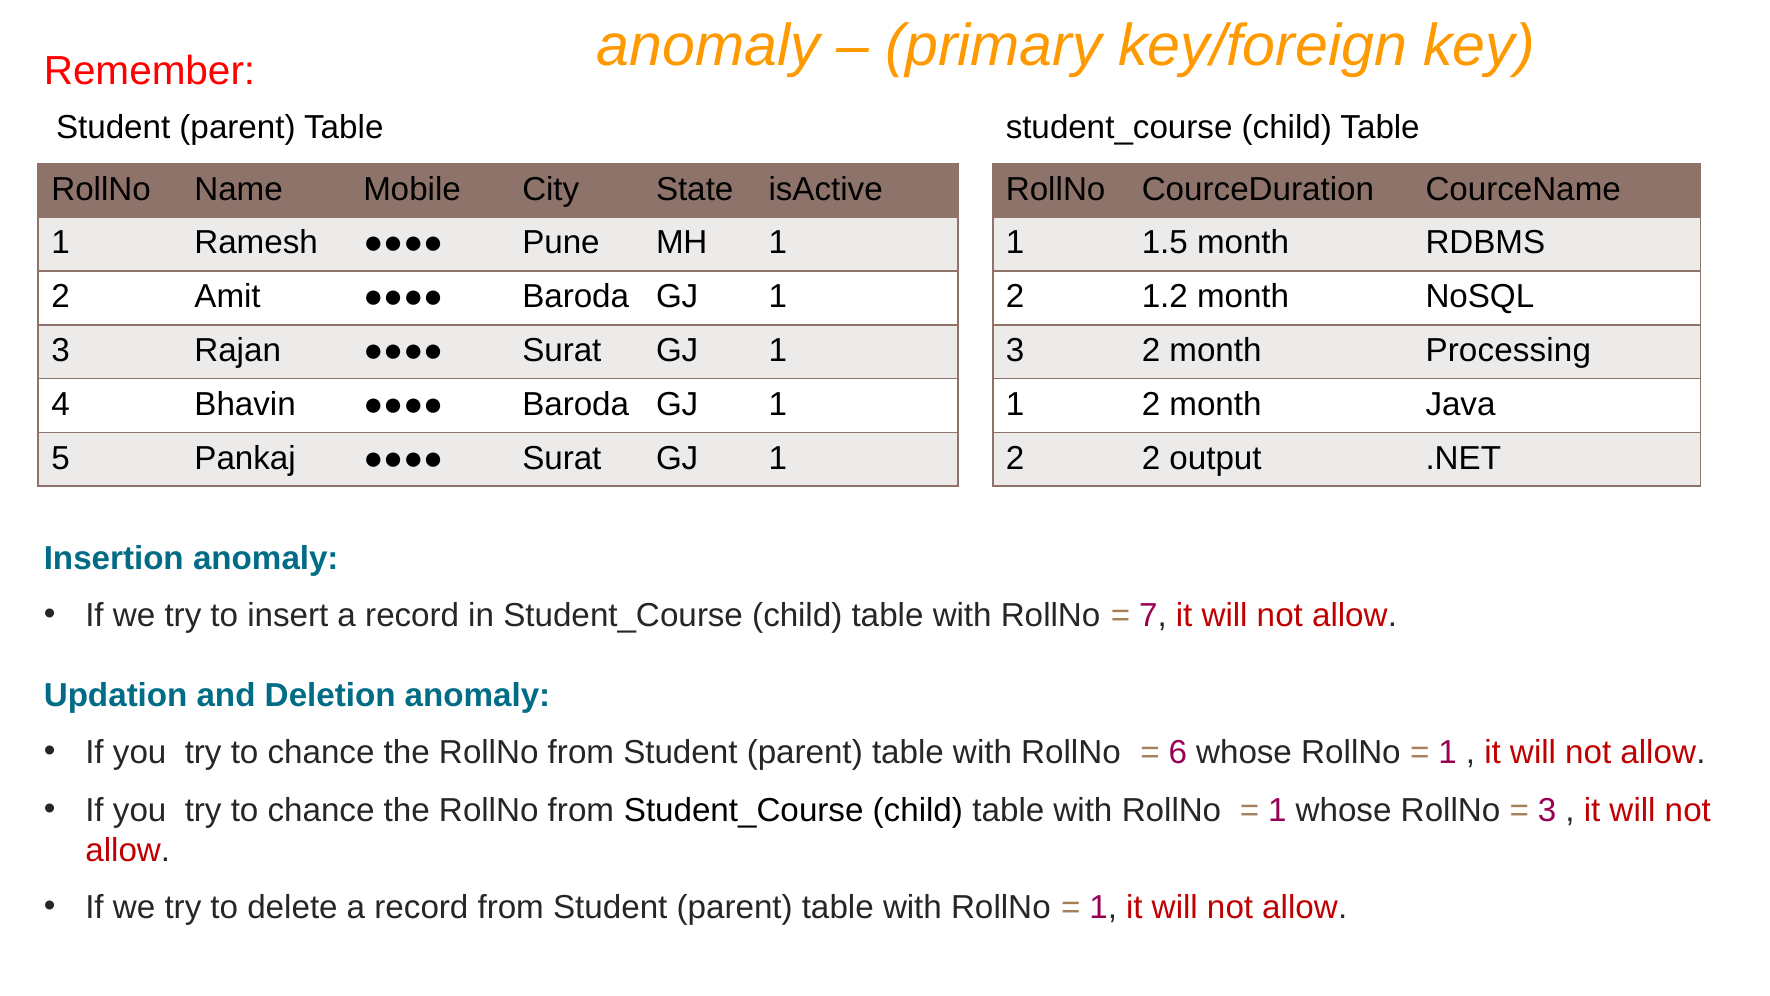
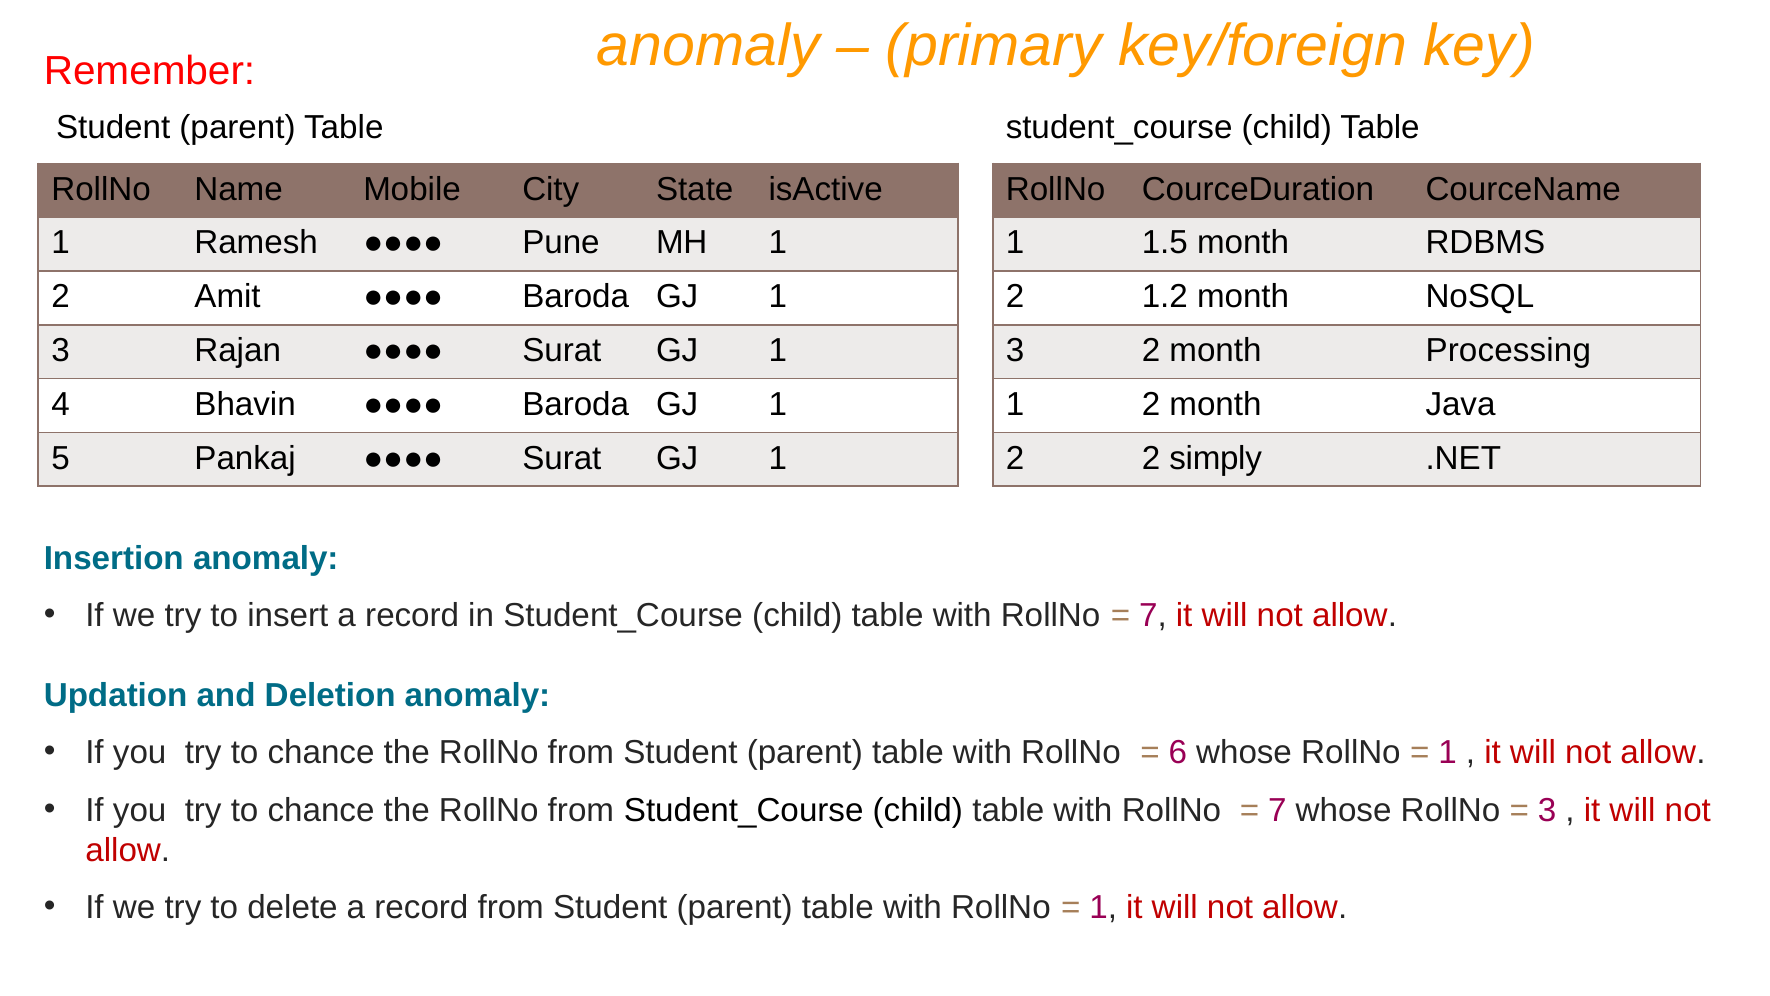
output: output -> simply
1 at (1277, 810): 1 -> 7
